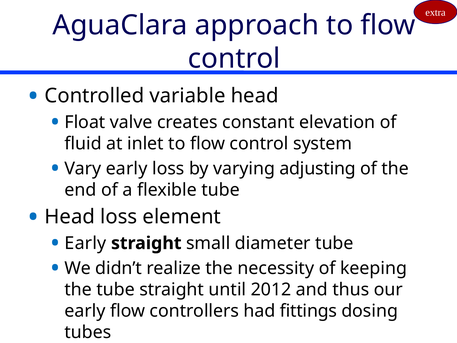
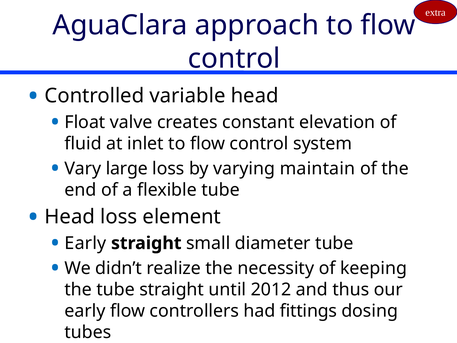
Vary early: early -> large
adjusting: adjusting -> maintain
